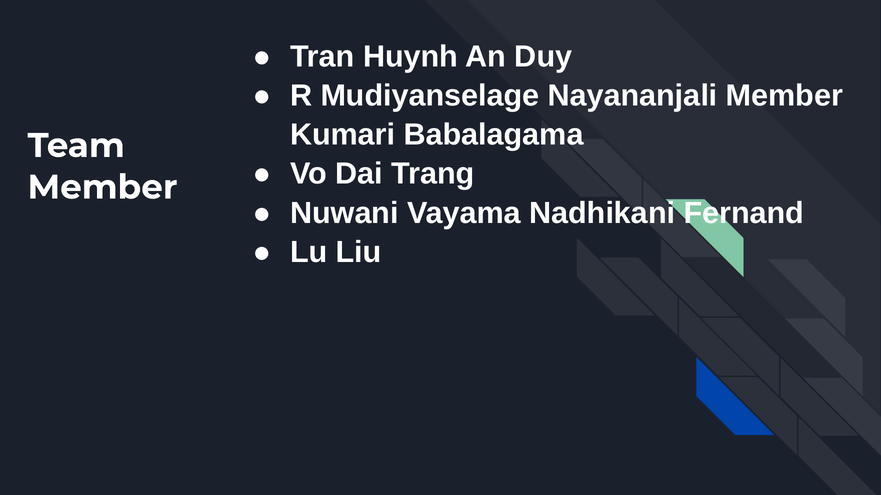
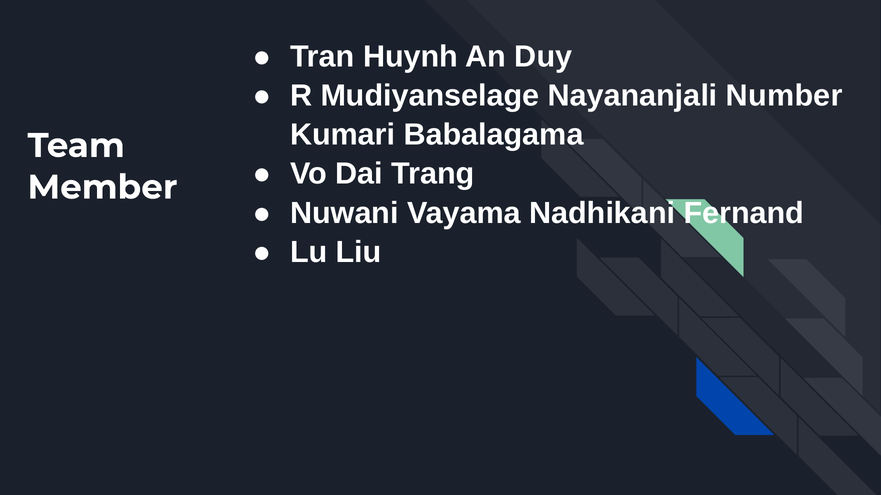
Nayananjali Member: Member -> Number
